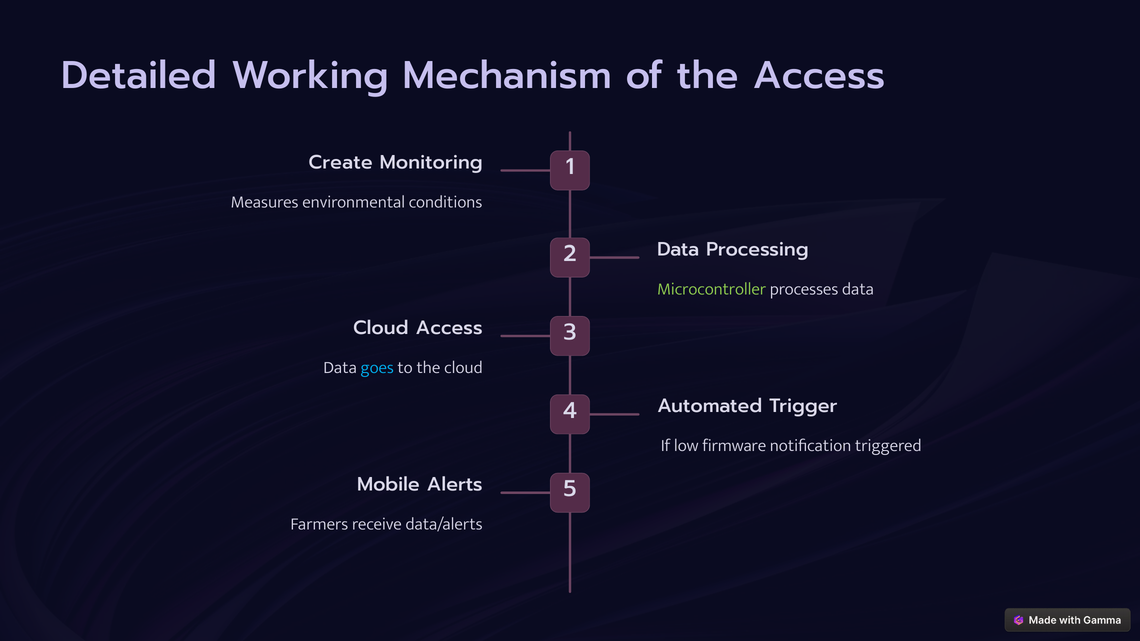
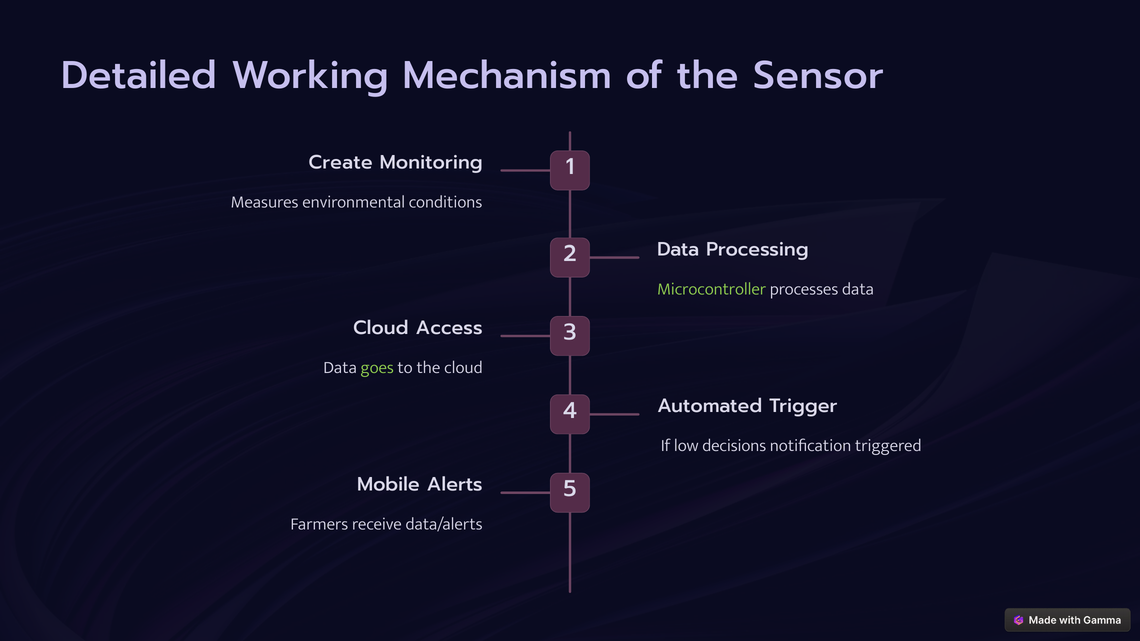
the Access: Access -> Sensor
goes colour: light blue -> light green
firmware: firmware -> decisions
